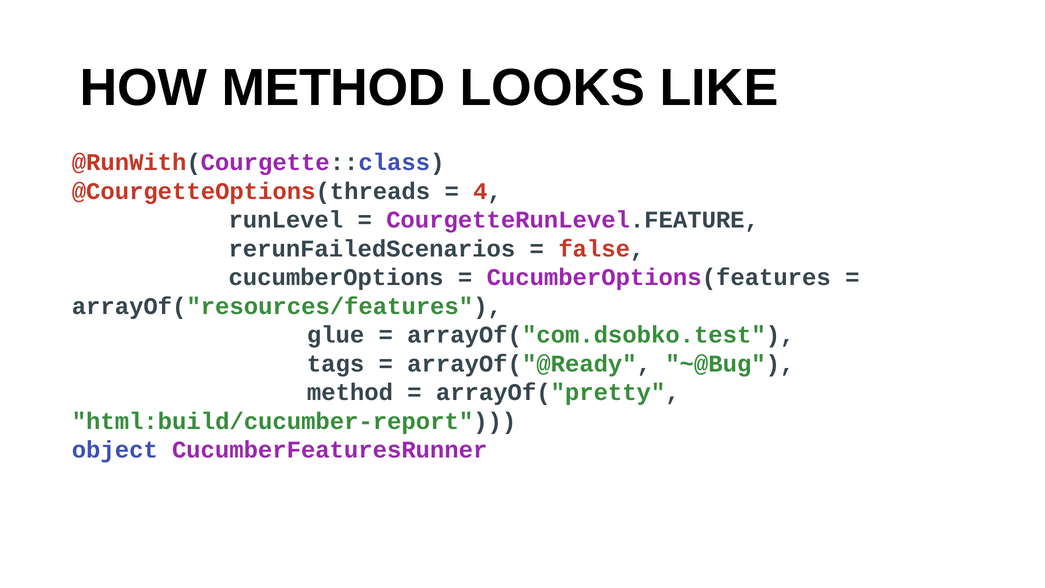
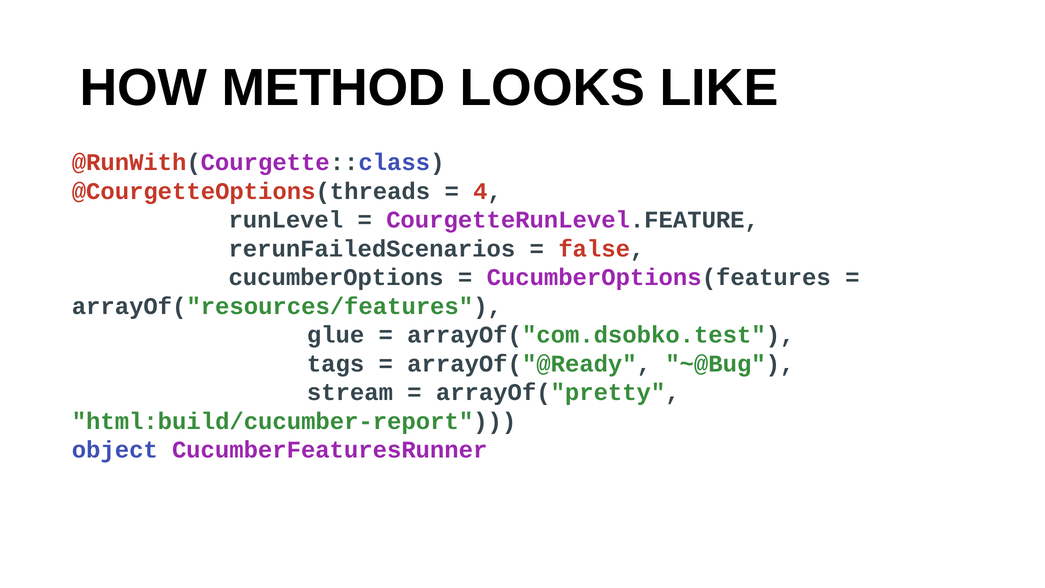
method at (350, 392): method -> stream
